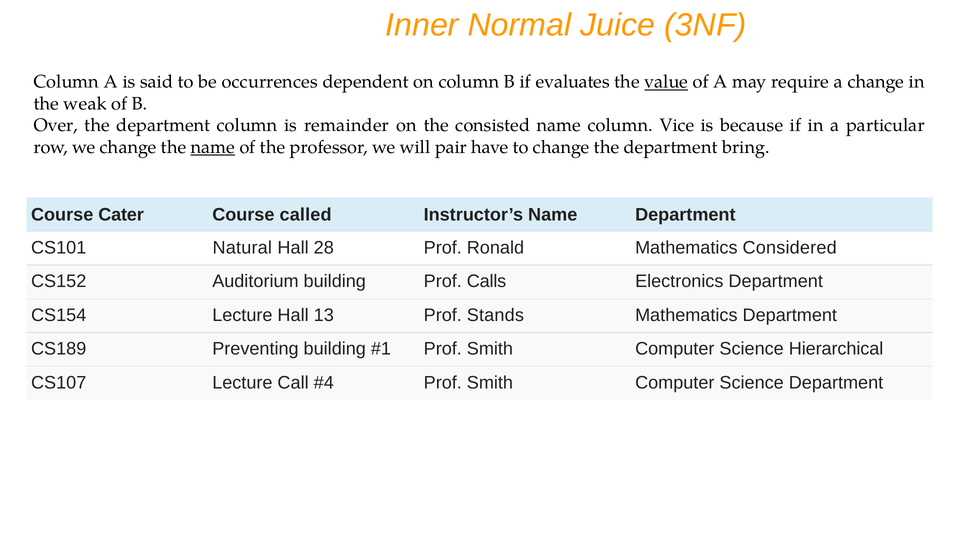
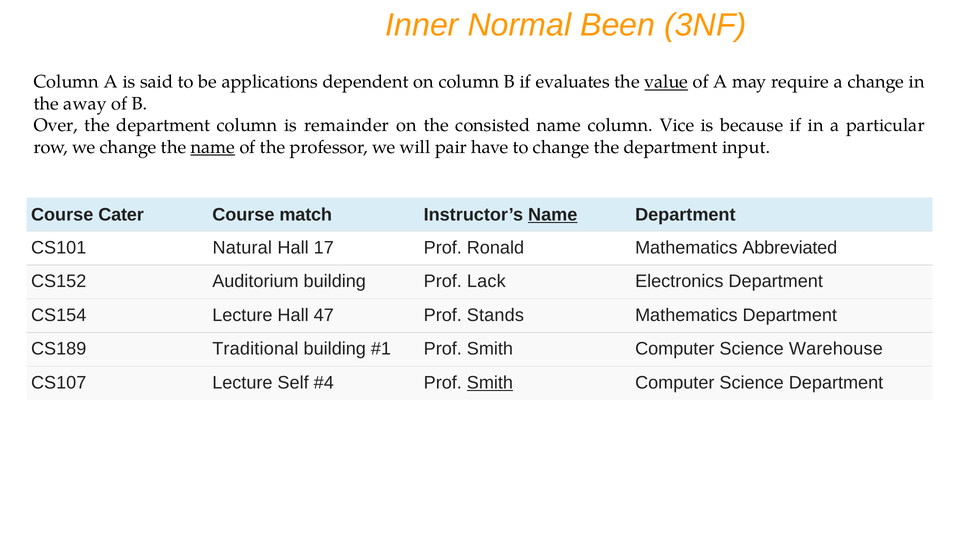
Juice: Juice -> Been
occurrences: occurrences -> applications
weak: weak -> away
bring: bring -> input
called: called -> match
Name at (553, 215) underline: none -> present
28: 28 -> 17
Considered: Considered -> Abbreviated
Calls: Calls -> Lack
13: 13 -> 47
Preventing: Preventing -> Traditional
Hierarchical: Hierarchical -> Warehouse
Call: Call -> Self
Smith at (490, 383) underline: none -> present
